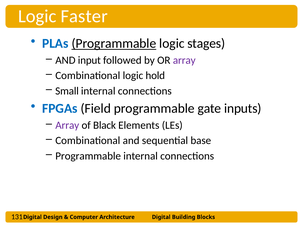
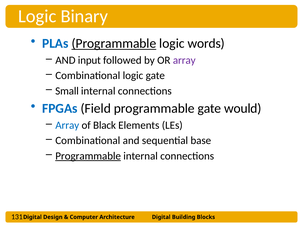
Faster: Faster -> Binary
stages: stages -> words
logic hold: hold -> gate
inputs: inputs -> would
Array at (67, 125) colour: purple -> blue
Programmable at (88, 155) underline: none -> present
